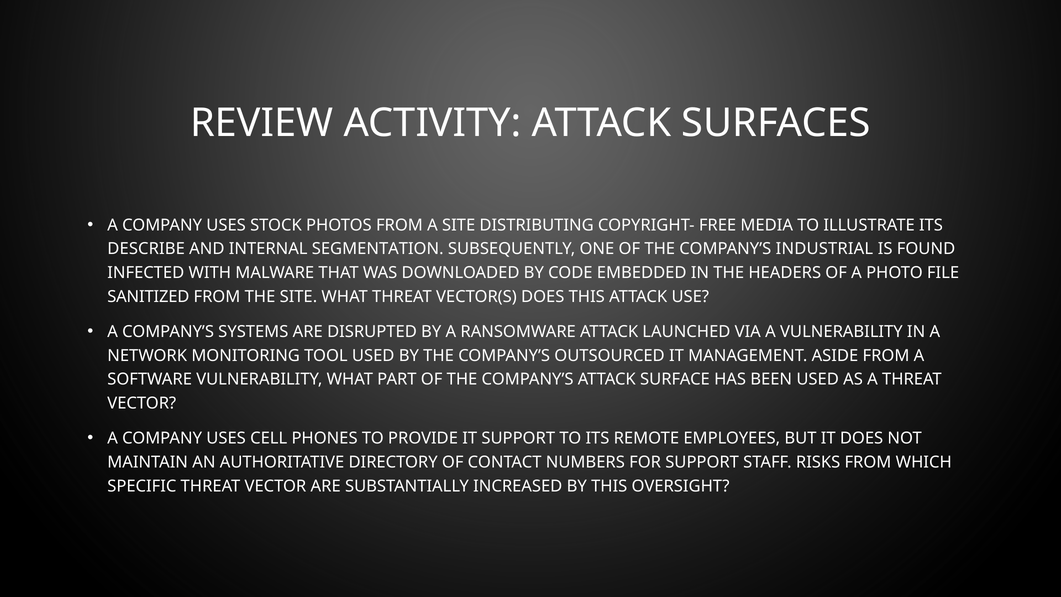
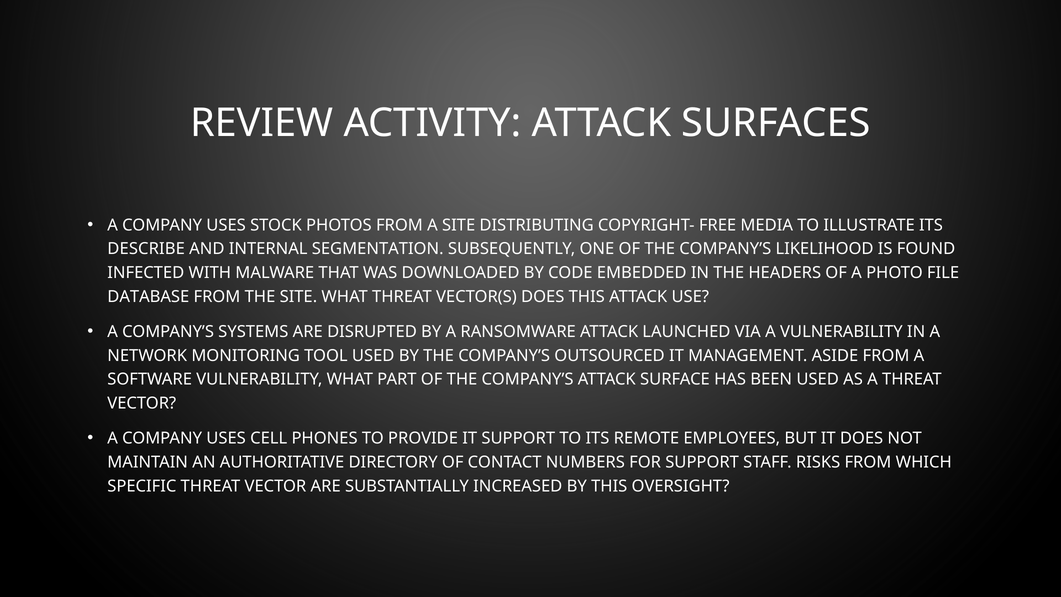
INDUSTRIAL: INDUSTRIAL -> LIKELIHOOD
SANITIZED: SANITIZED -> DATABASE
